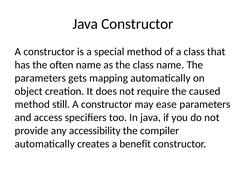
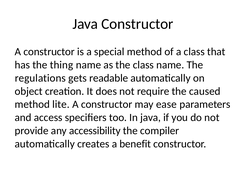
often: often -> thing
parameters at (40, 78): parameters -> regulations
mapping: mapping -> readable
still: still -> lite
